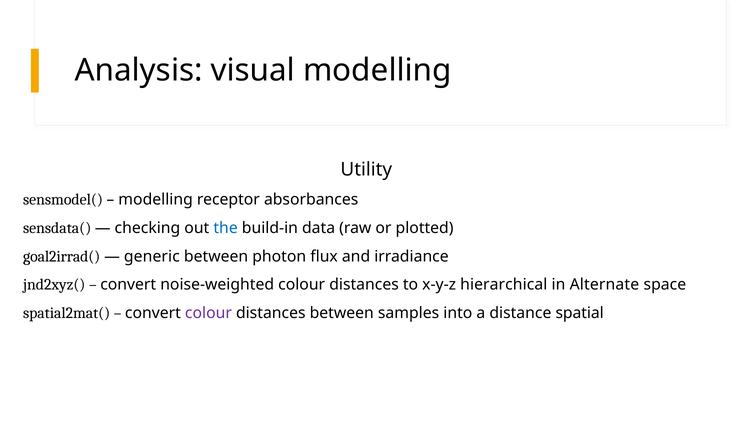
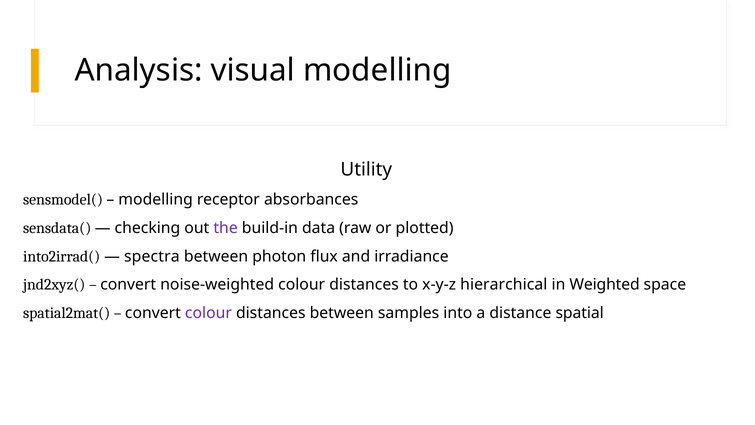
the colour: blue -> purple
goal2irrad(: goal2irrad( -> into2irrad(
generic: generic -> spectra
Alternate: Alternate -> Weighted
